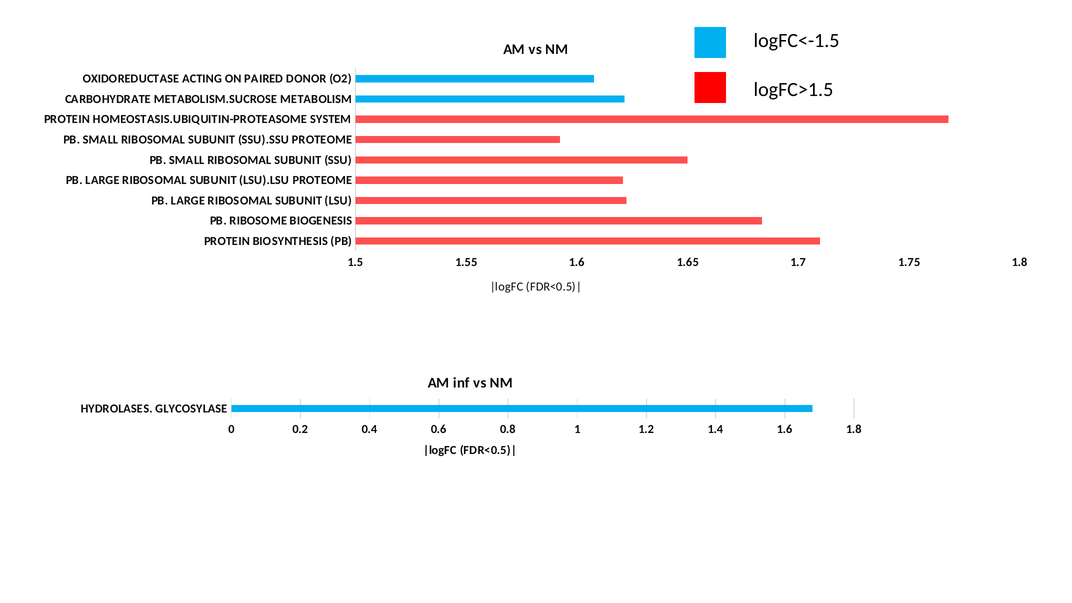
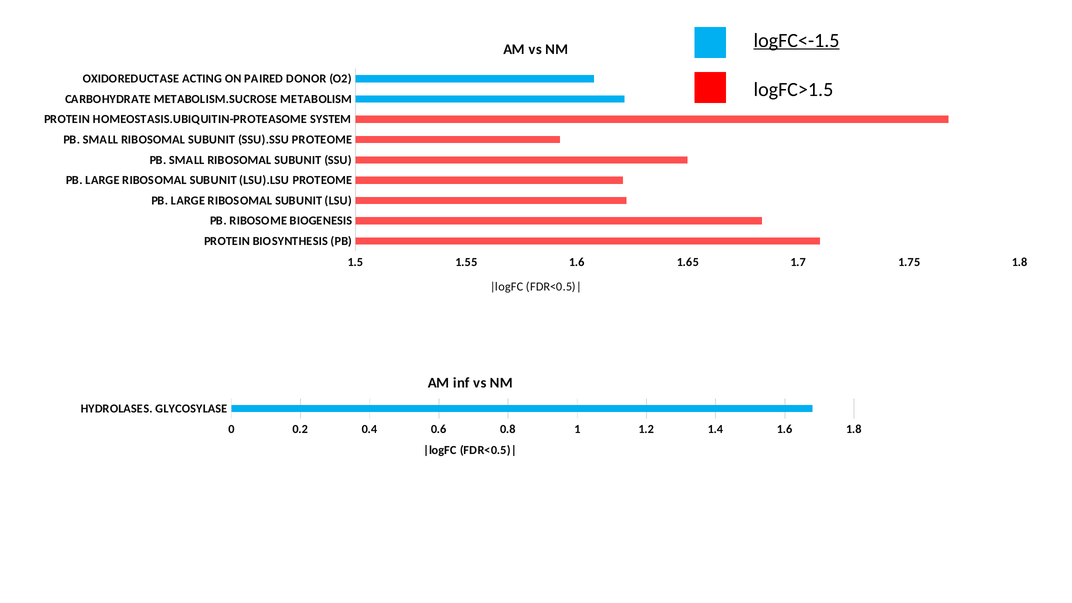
logFC<-1.5 underline: none -> present
